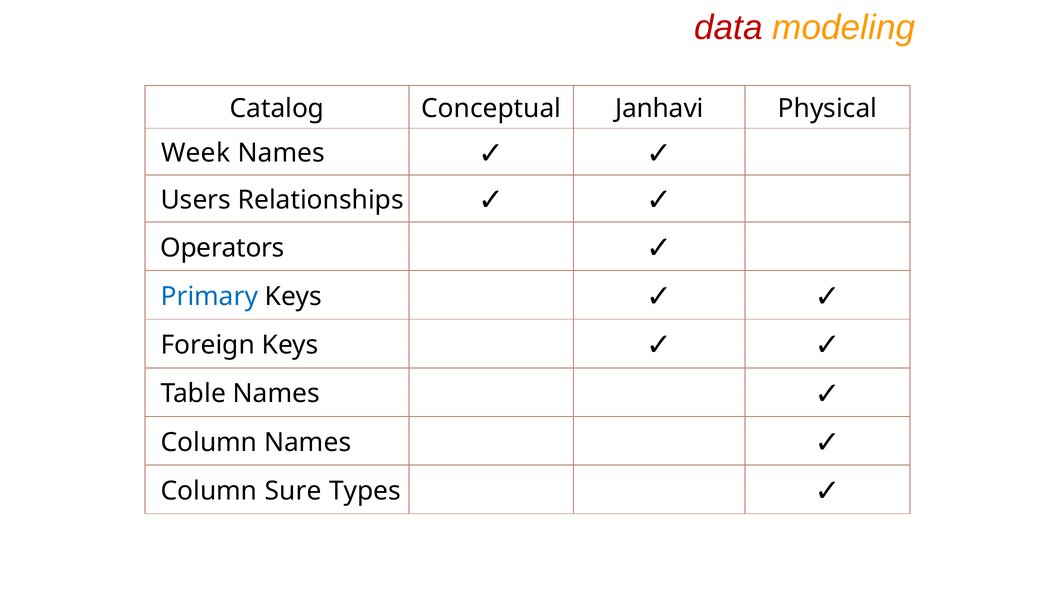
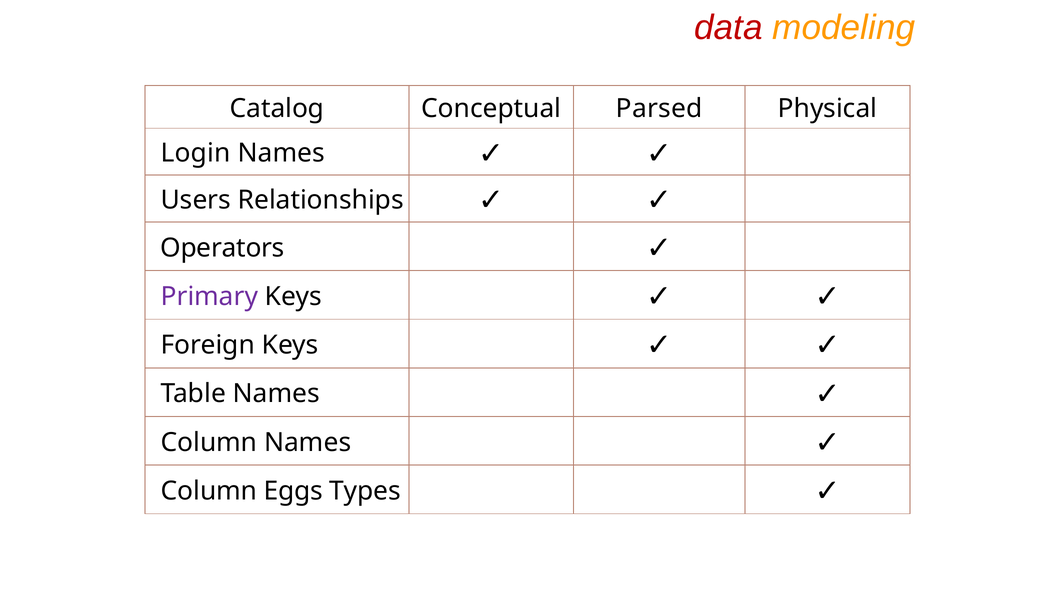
Janhavi: Janhavi -> Parsed
Week: Week -> Login
Primary colour: blue -> purple
Sure: Sure -> Eggs
